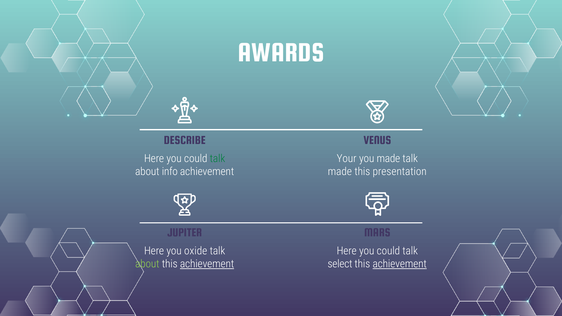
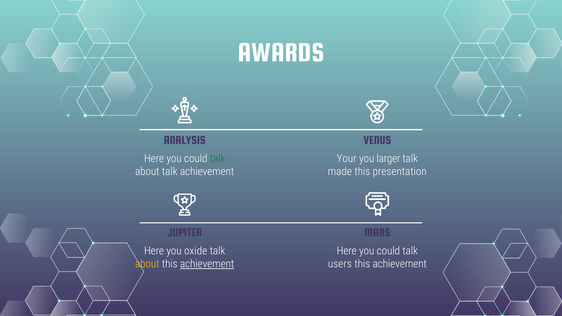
DESCRIBE: DESCRIBE -> ANALYSIS
you made: made -> larger
about info: info -> talk
about at (147, 264) colour: light green -> yellow
select: select -> users
achievement at (400, 264) underline: present -> none
